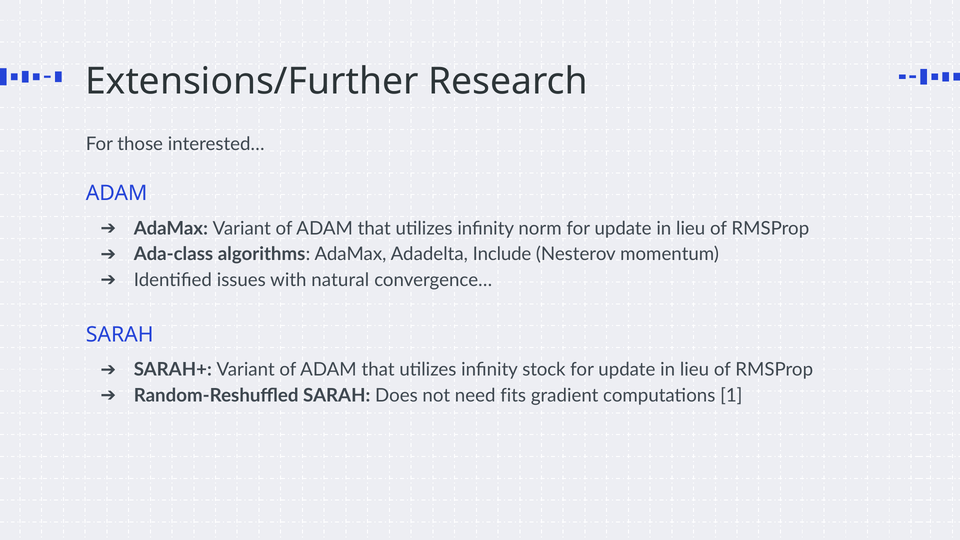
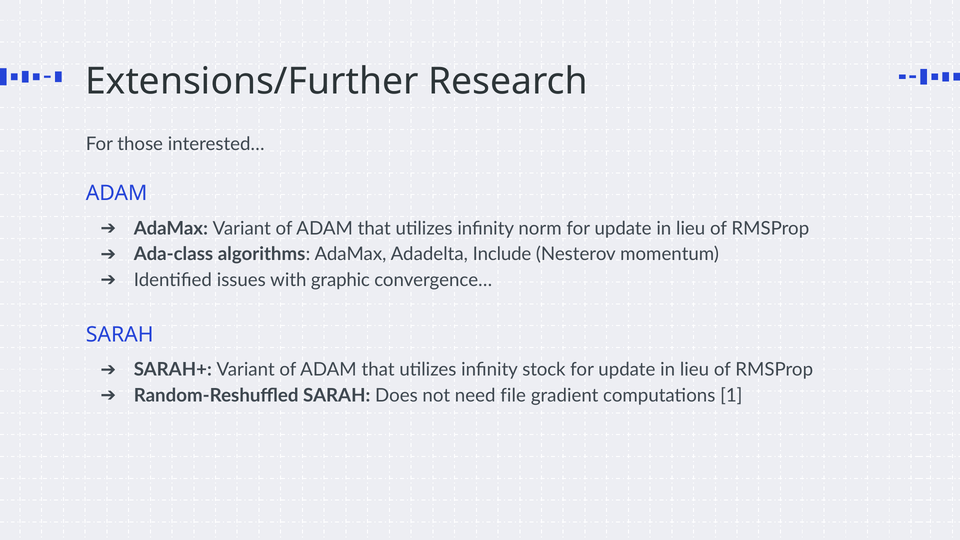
natural: natural -> graphic
fits: fits -> file
